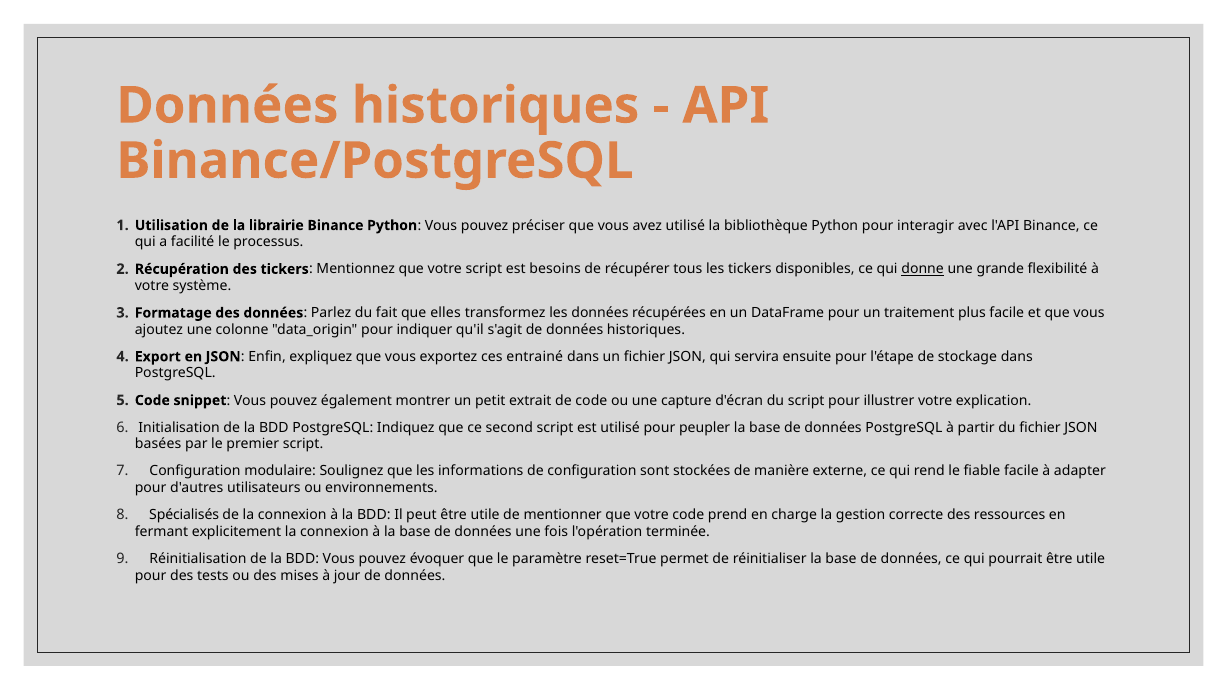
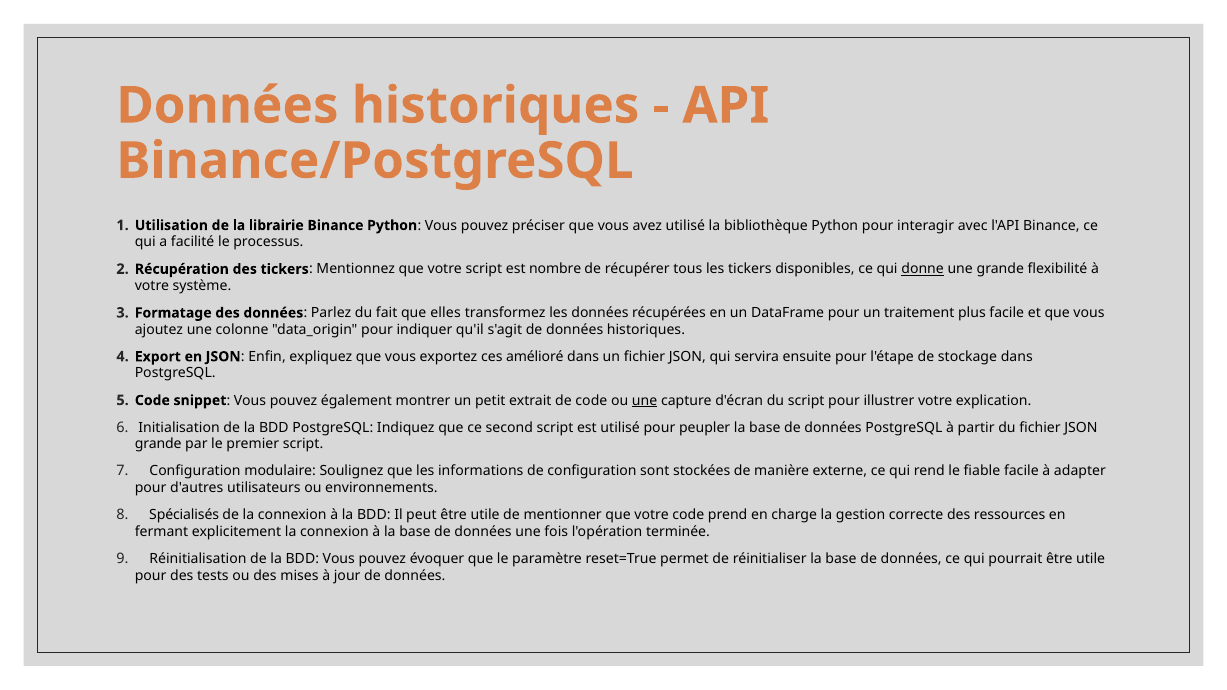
besoins: besoins -> nombre
entrainé: entrainé -> amélioré
une at (645, 400) underline: none -> present
basées at (158, 444): basées -> grande
